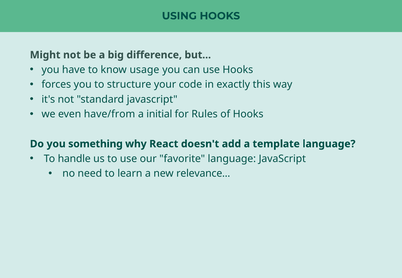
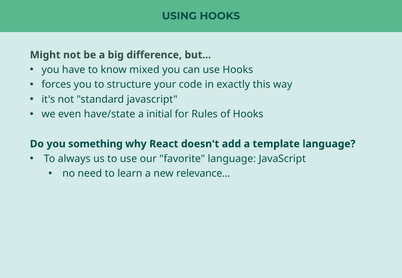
usage: usage -> mixed
have/from: have/from -> have/state
handle: handle -> always
